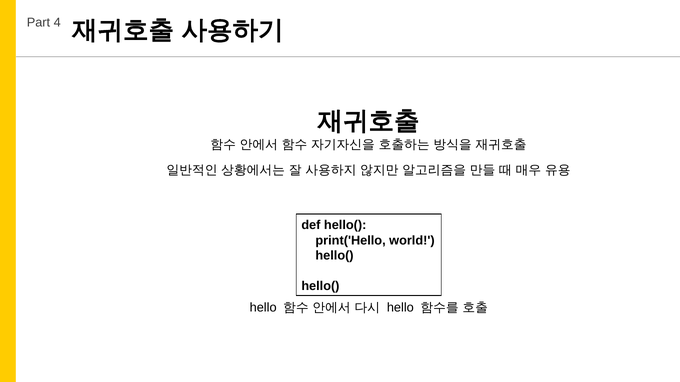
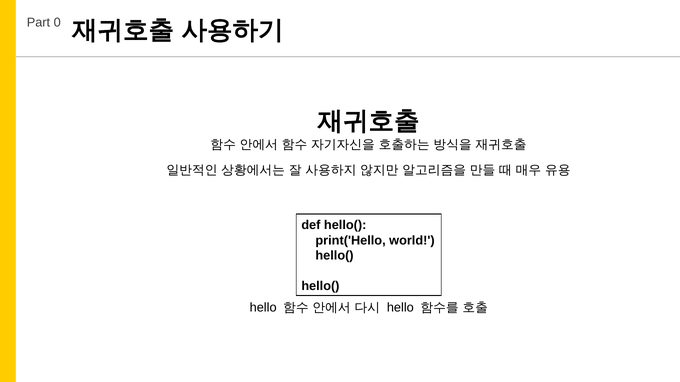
4: 4 -> 0
